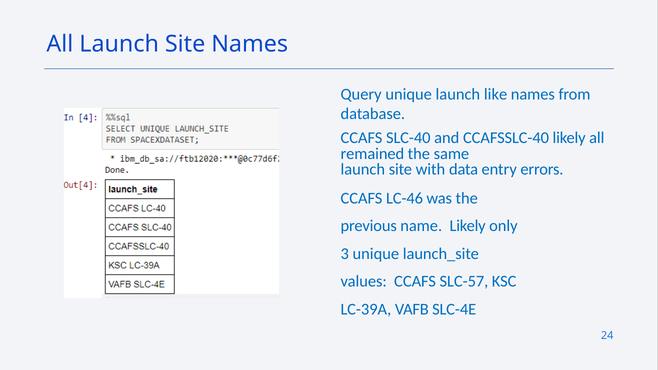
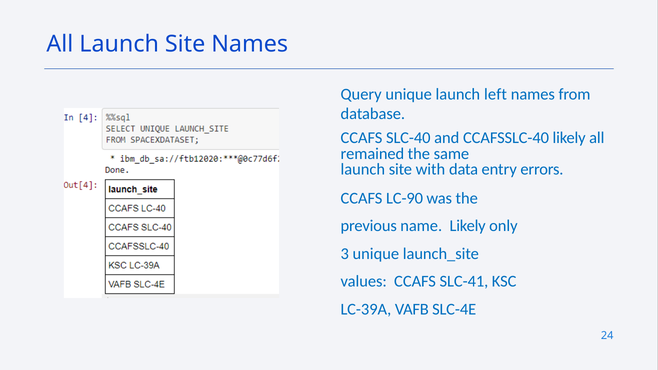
like: like -> left
LC-46: LC-46 -> LC-90
SLC-57: SLC-57 -> SLC-41
